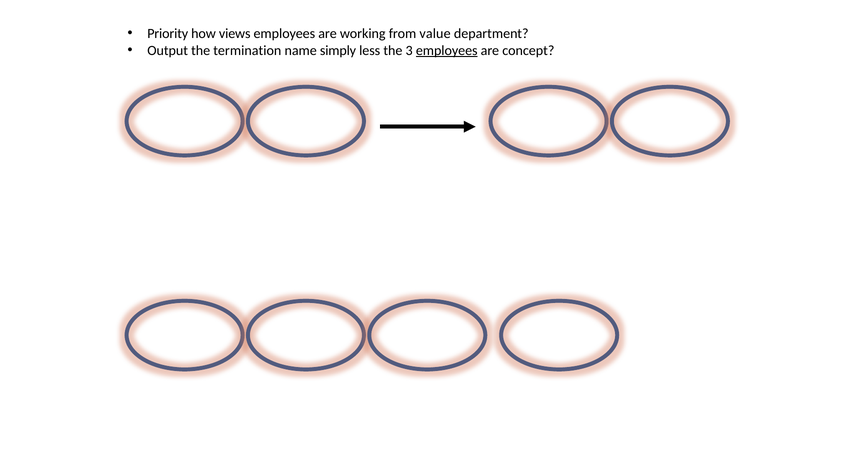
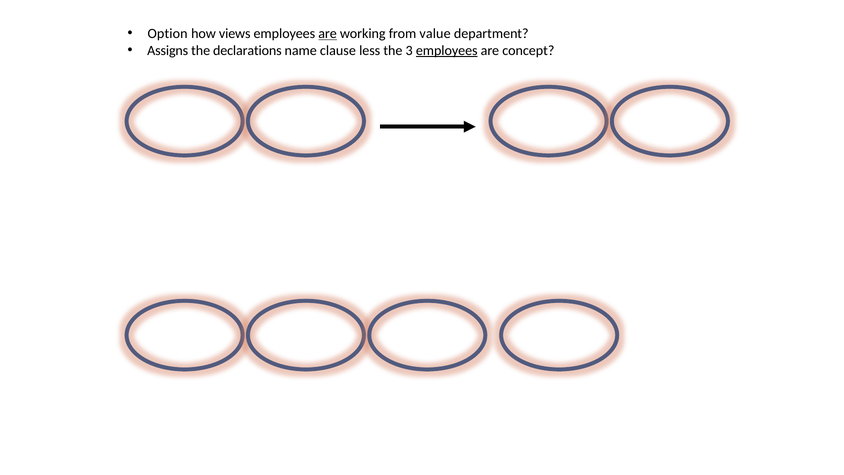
Priority: Priority -> Option
are at (328, 34) underline: none -> present
Output: Output -> Assigns
termination: termination -> declarations
simply: simply -> clause
